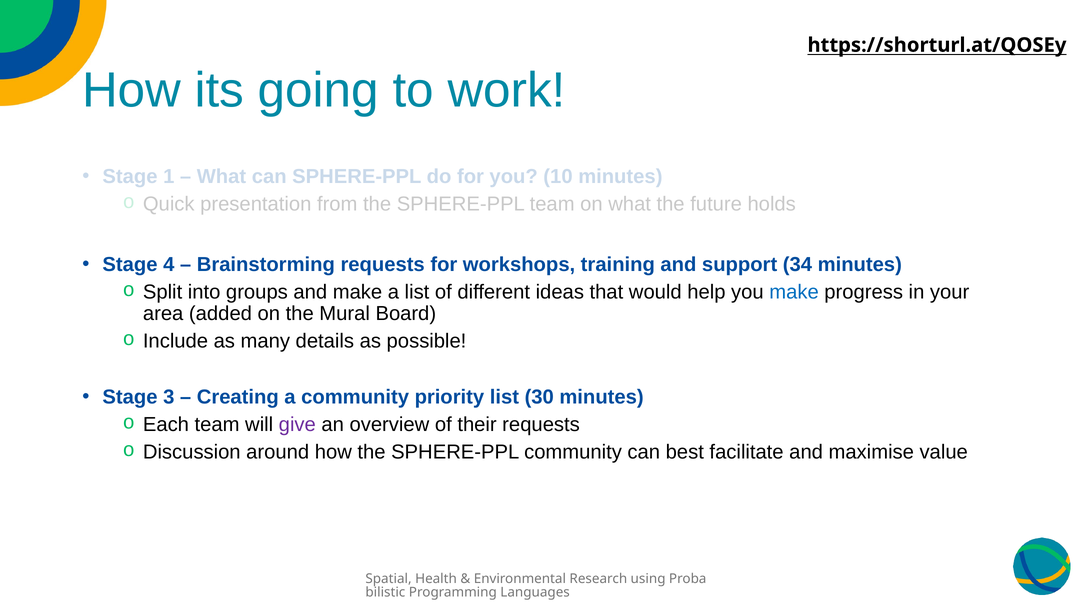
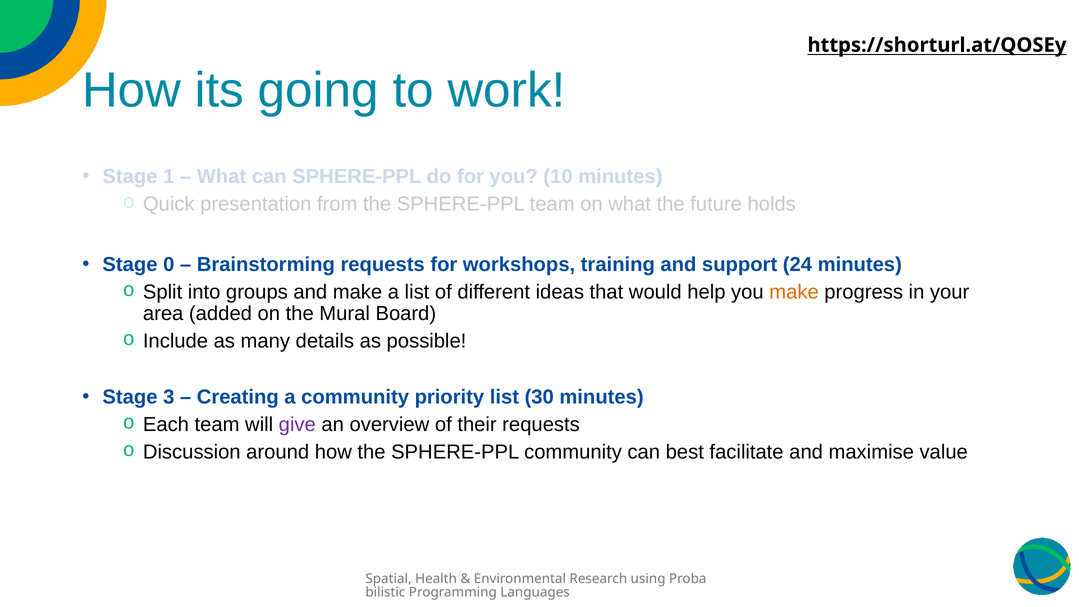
4: 4 -> 0
34: 34 -> 24
make at (794, 292) colour: blue -> orange
